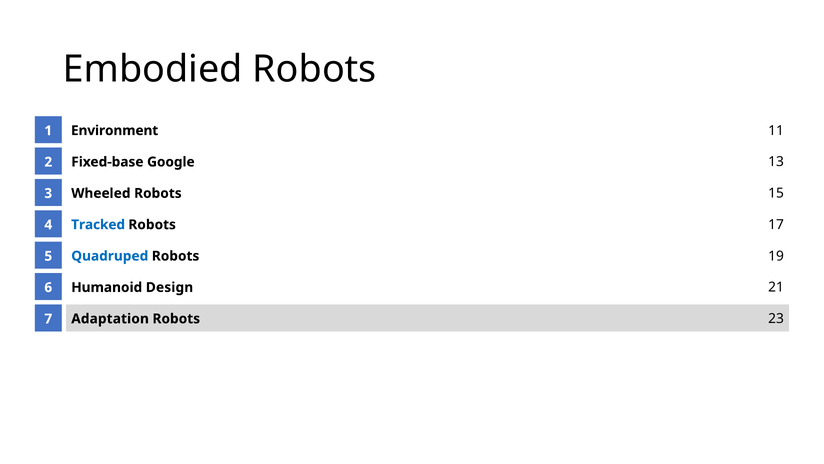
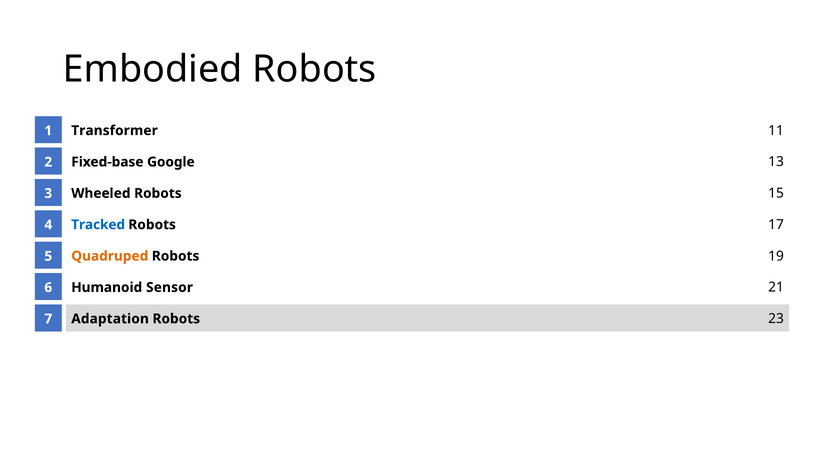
Environment: Environment -> Transformer
Quadruped colour: blue -> orange
Design: Design -> Sensor
